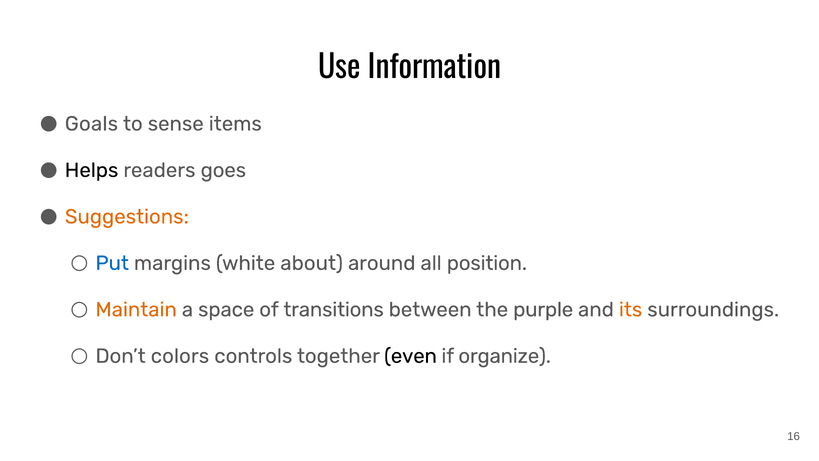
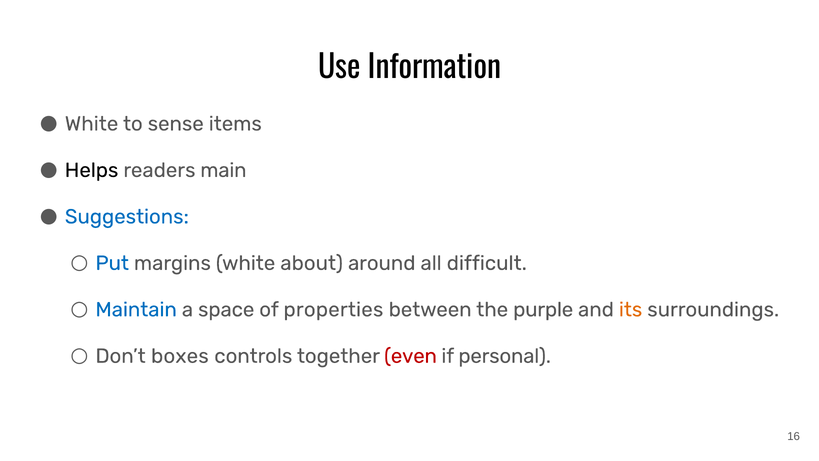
Goals at (91, 124): Goals -> White
goes: goes -> main
Suggestions colour: orange -> blue
position: position -> difficult
Maintain colour: orange -> blue
transitions: transitions -> properties
colors: colors -> boxes
even colour: black -> red
organize: organize -> personal
